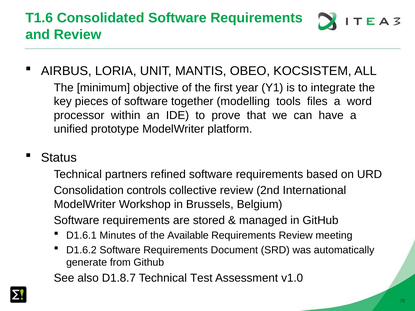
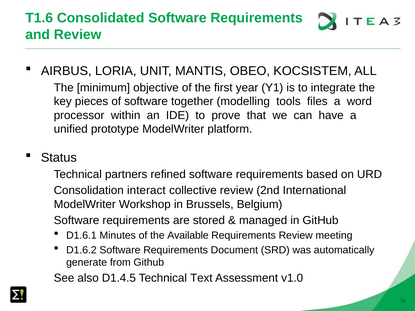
controls: controls -> interact
D1.8.7: D1.8.7 -> D1.4.5
Test: Test -> Text
